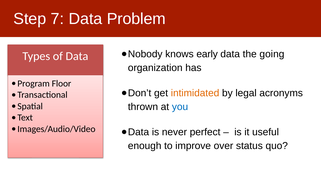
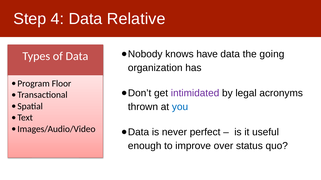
7: 7 -> 4
Problem: Problem -> Relative
early: early -> have
intimidated colour: orange -> purple
